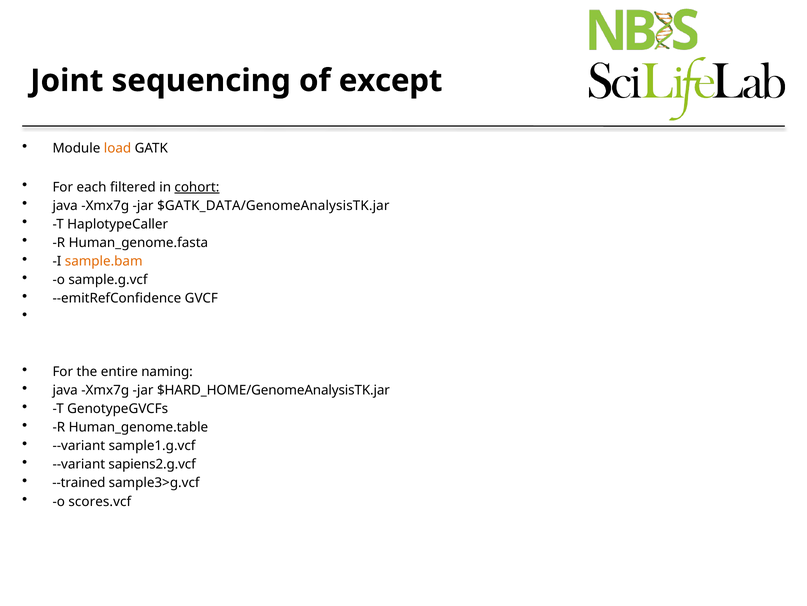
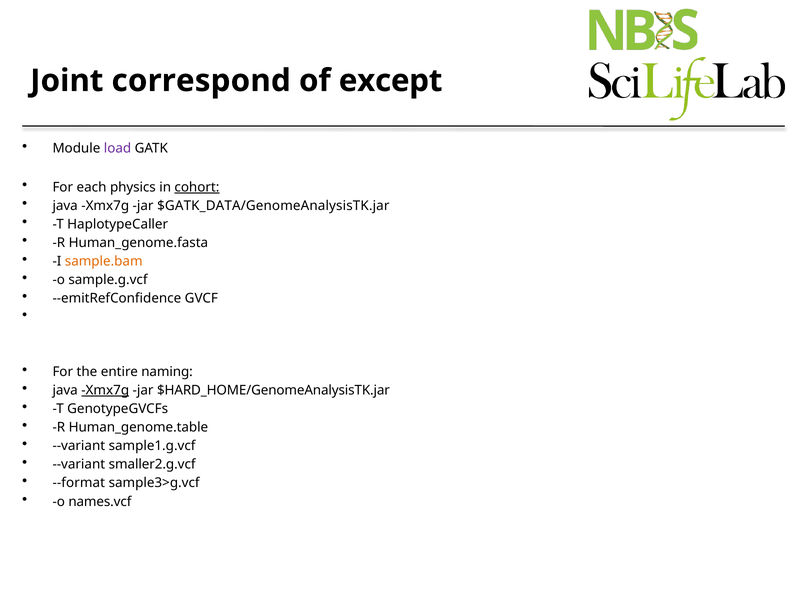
sequencing: sequencing -> correspond
load colour: orange -> purple
filtered: filtered -> physics
Xmx7g at (105, 390) underline: none -> present
sapiens2.g.vcf: sapiens2.g.vcf -> smaller2.g.vcf
--trained: --trained -> --format
scores.vcf: scores.vcf -> names.vcf
